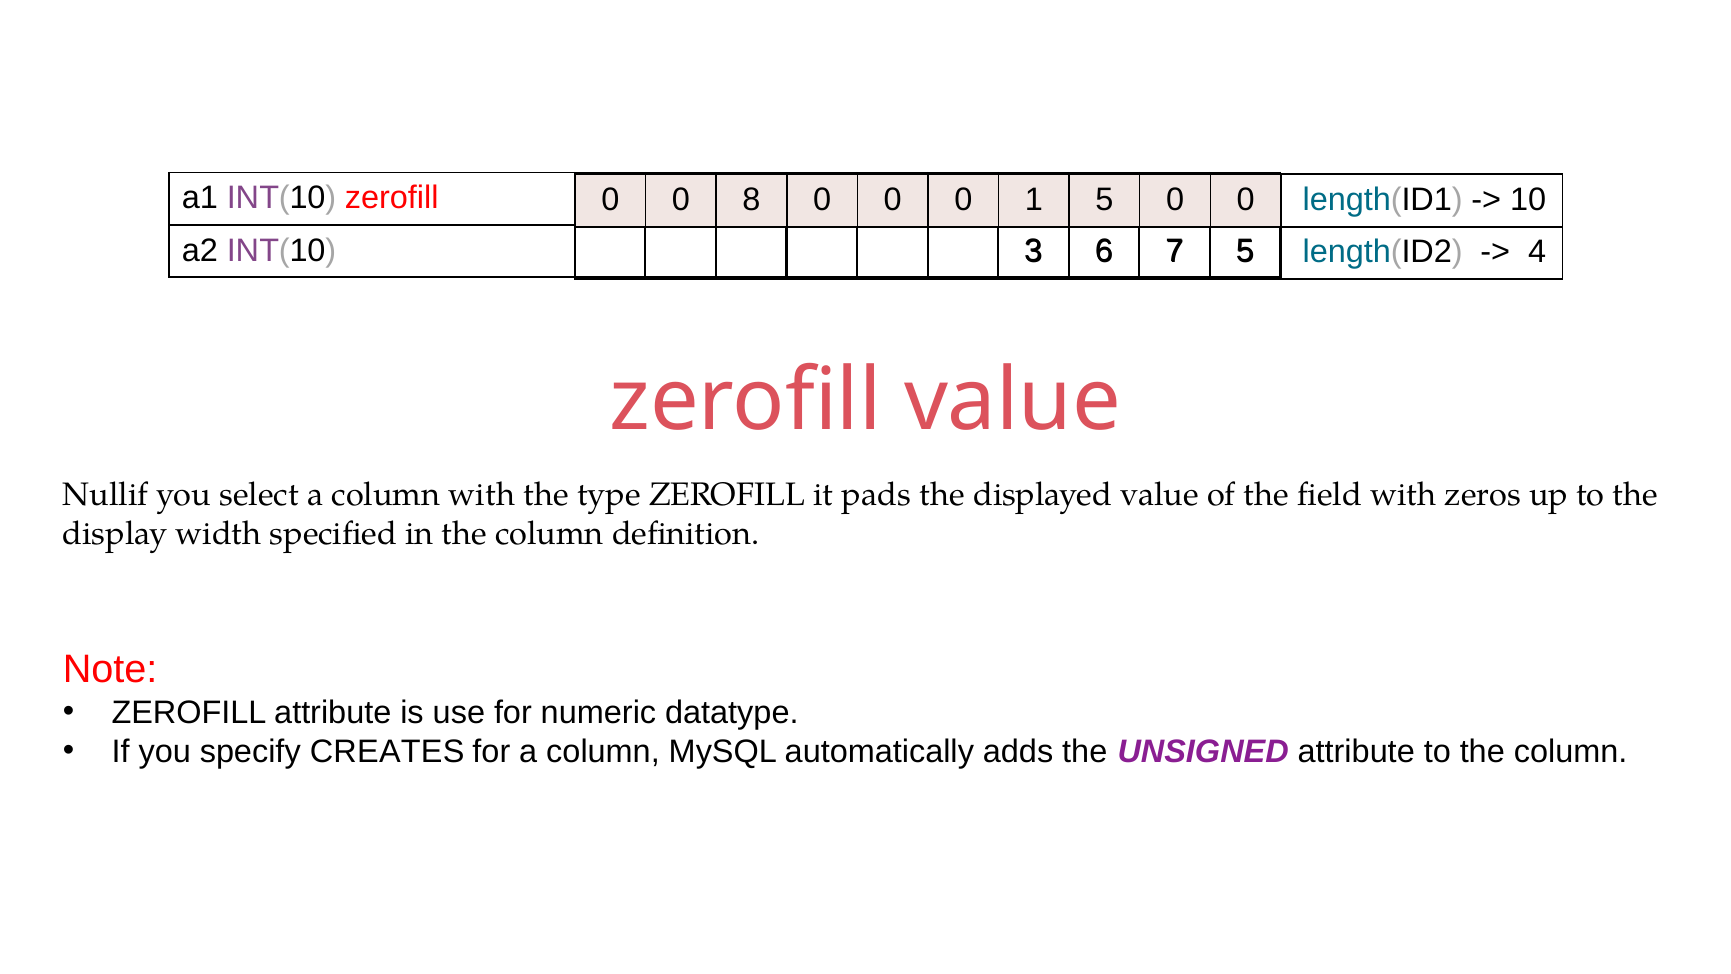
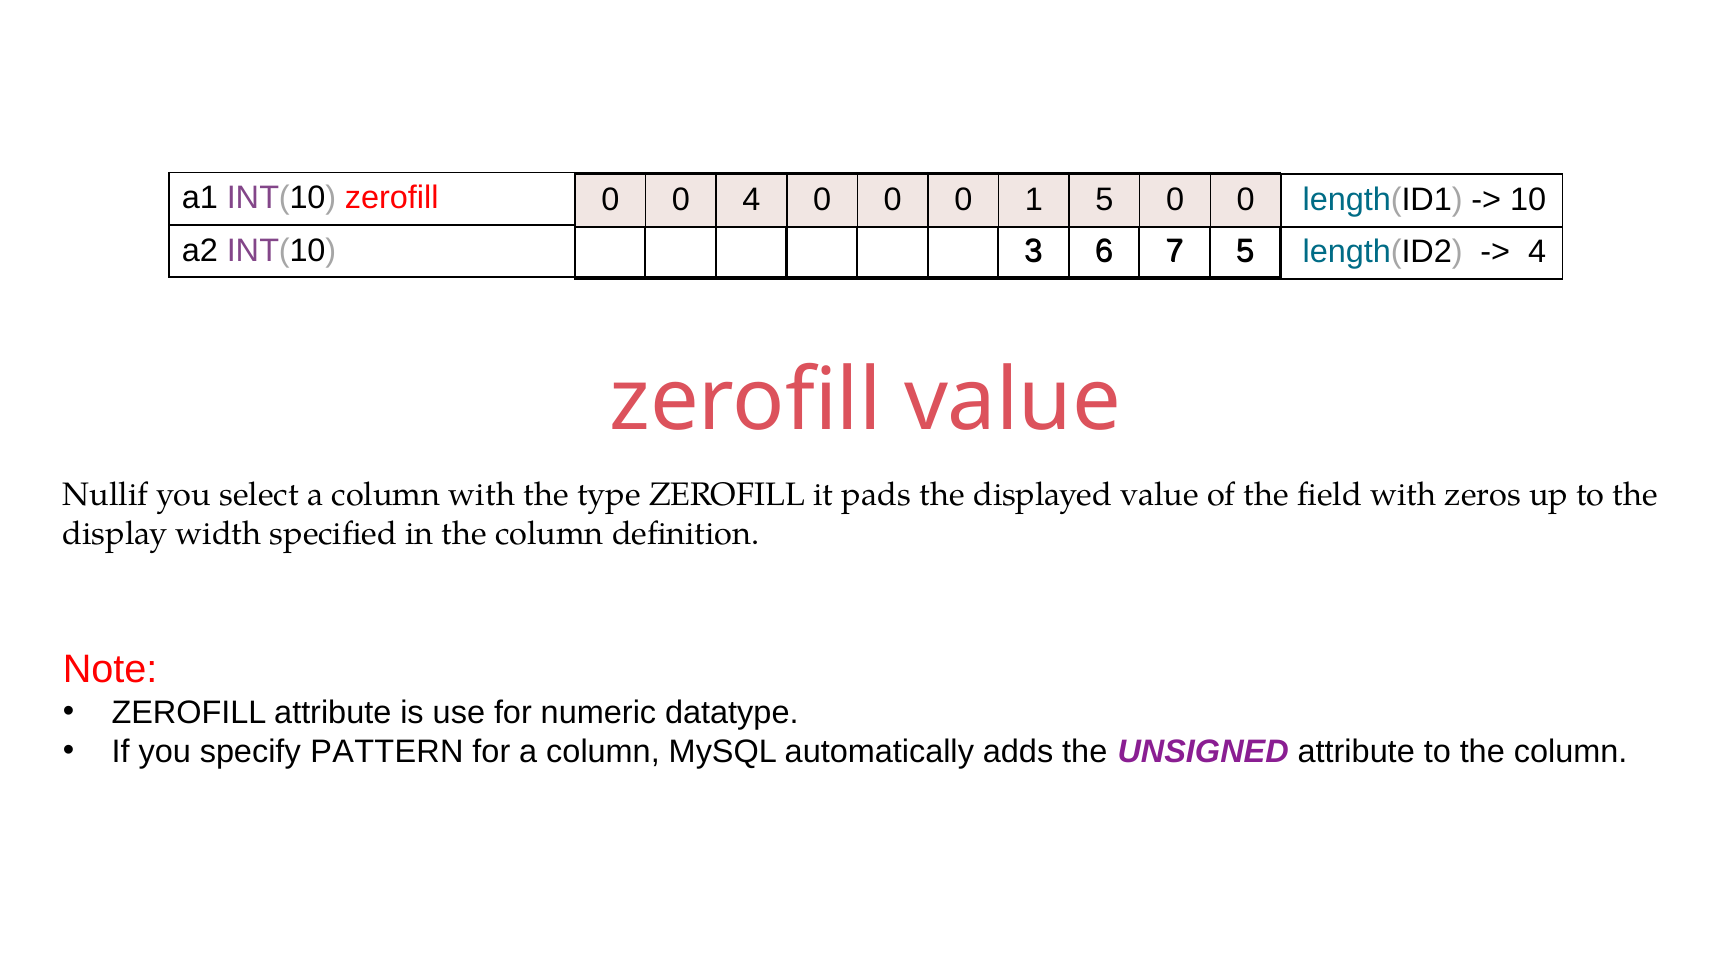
0 8: 8 -> 4
CREATES: CREATES -> PATTERN
